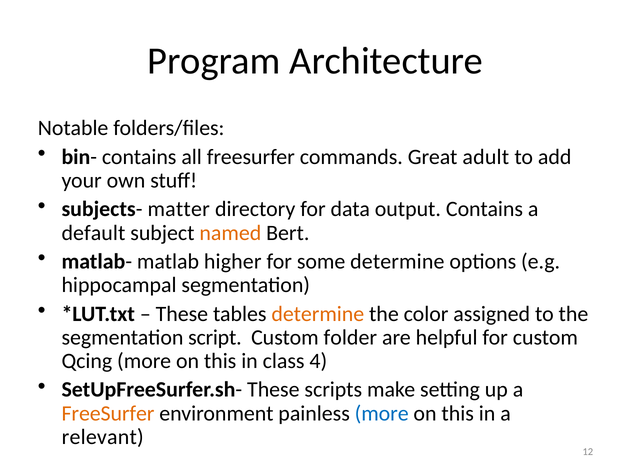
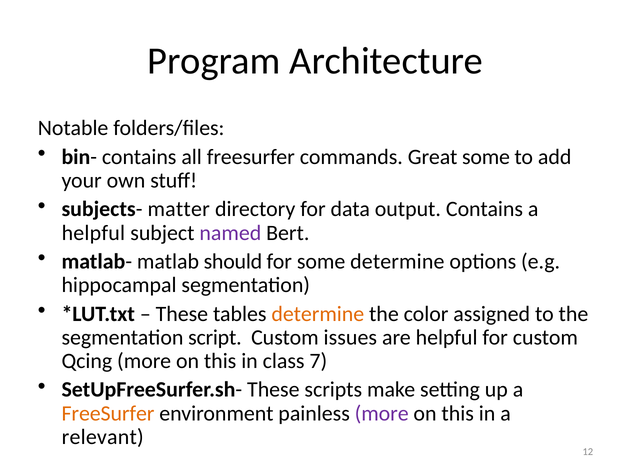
Great adult: adult -> some
default at (93, 233): default -> helpful
named colour: orange -> purple
higher: higher -> should
folder: folder -> issues
4: 4 -> 7
more at (382, 414) colour: blue -> purple
